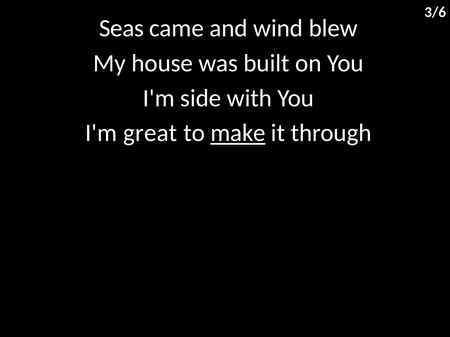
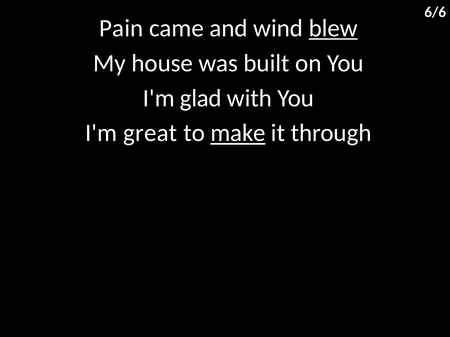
3/6: 3/6 -> 6/6
Seas: Seas -> Pain
blew underline: none -> present
side: side -> glad
